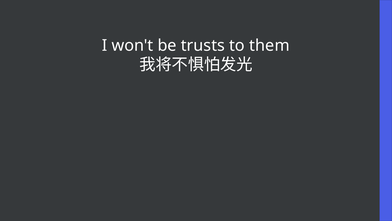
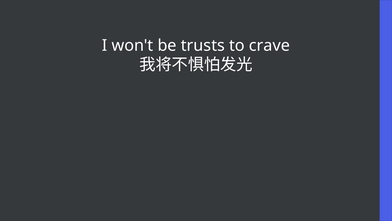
them: them -> crave
